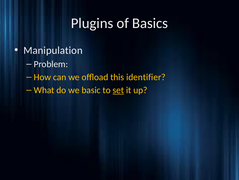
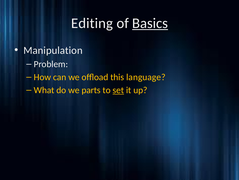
Plugins: Plugins -> Editing
Basics underline: none -> present
identifier: identifier -> language
basic: basic -> parts
